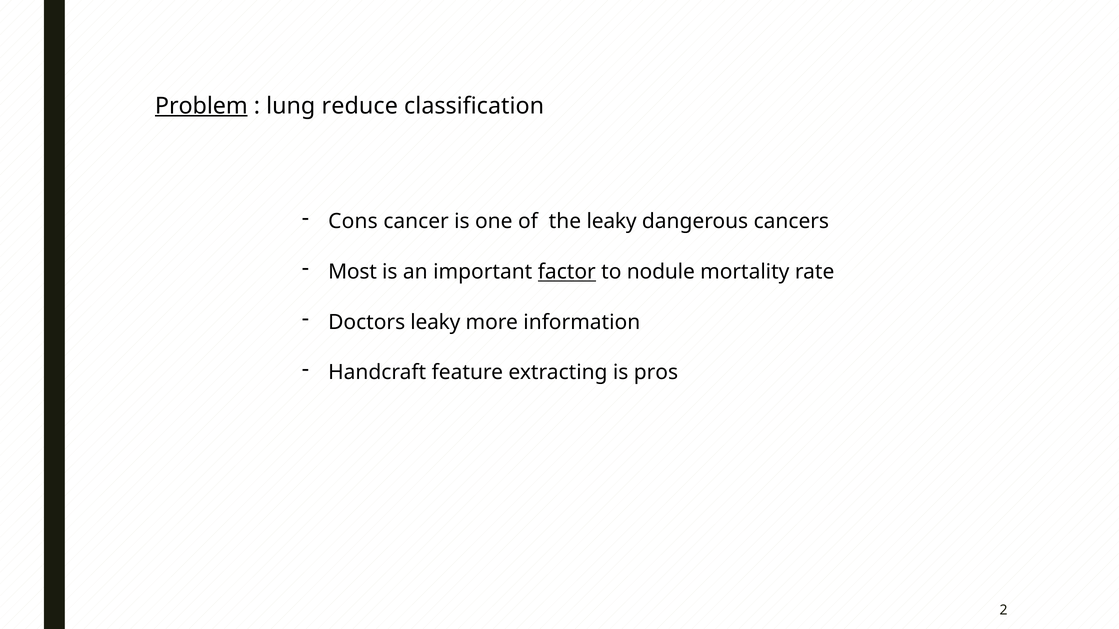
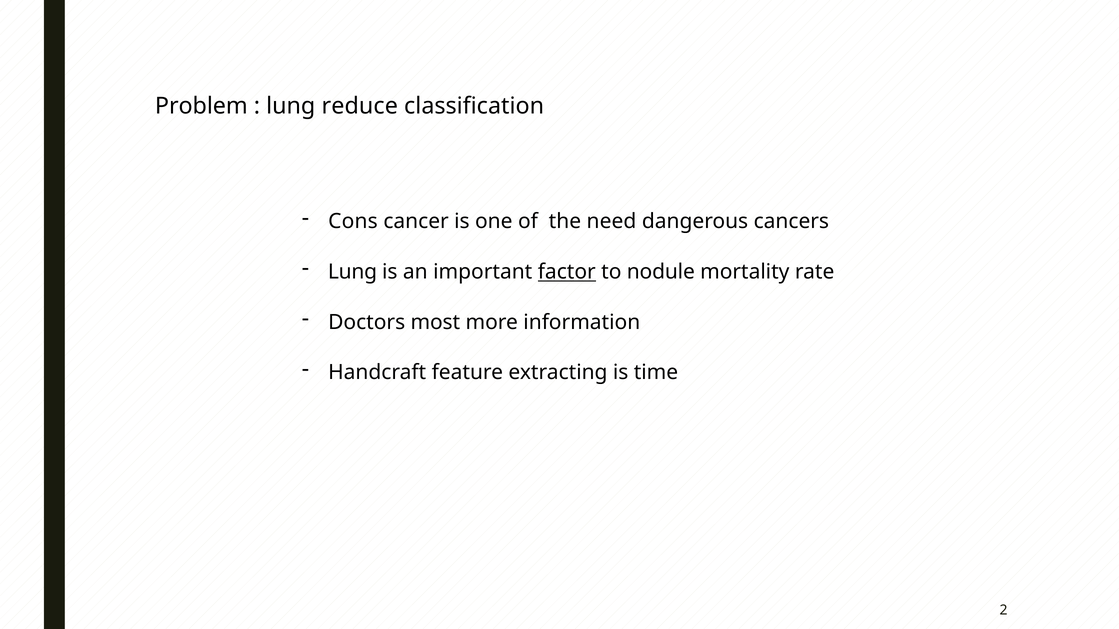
Problem underline: present -> none
the leaky: leaky -> need
Most at (353, 272): Most -> Lung
Doctors leaky: leaky -> most
pros: pros -> time
